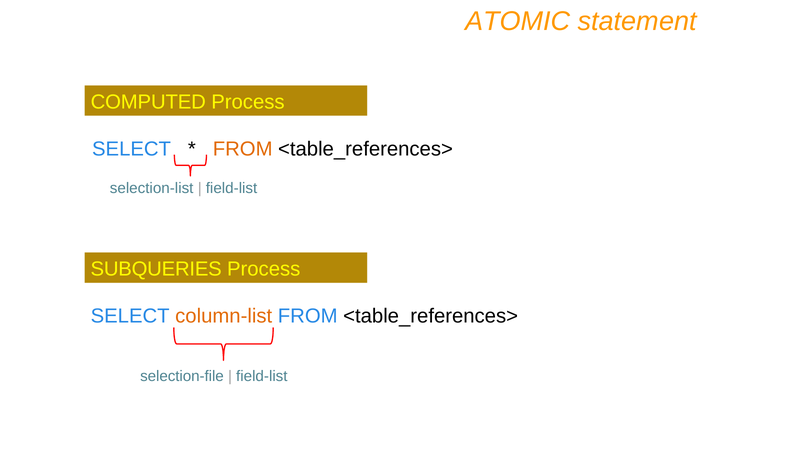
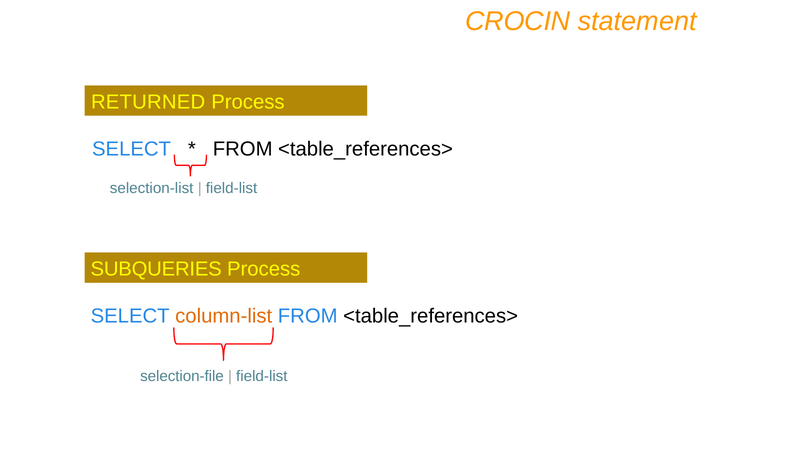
ATOMIC: ATOMIC -> CROCIN
COMPUTED: COMPUTED -> RETURNED
FROM at (243, 149) colour: orange -> black
